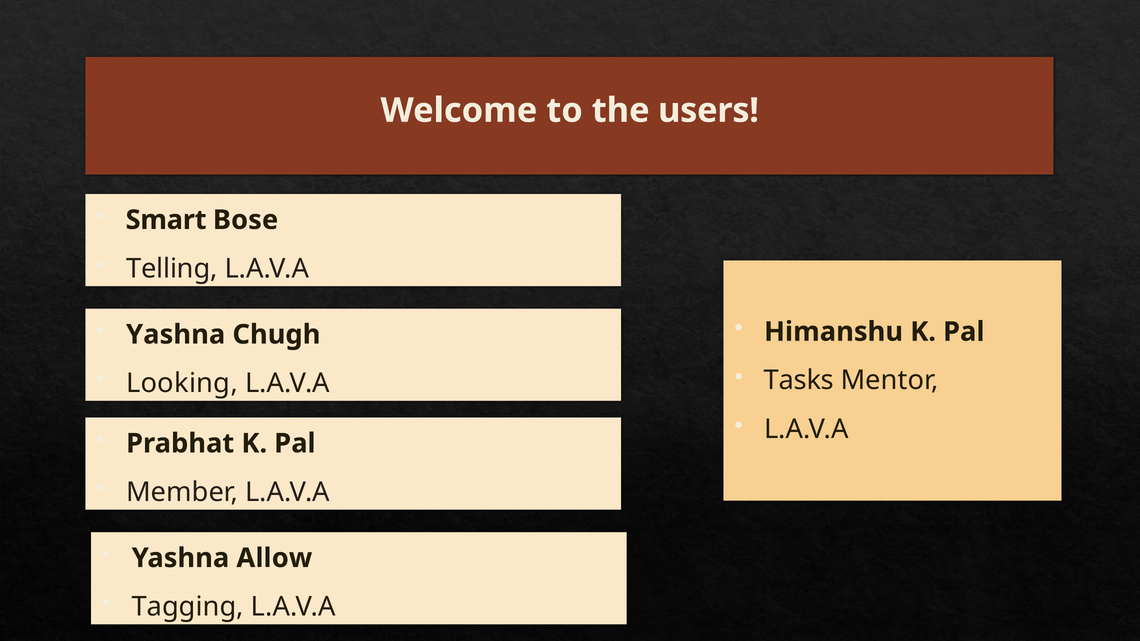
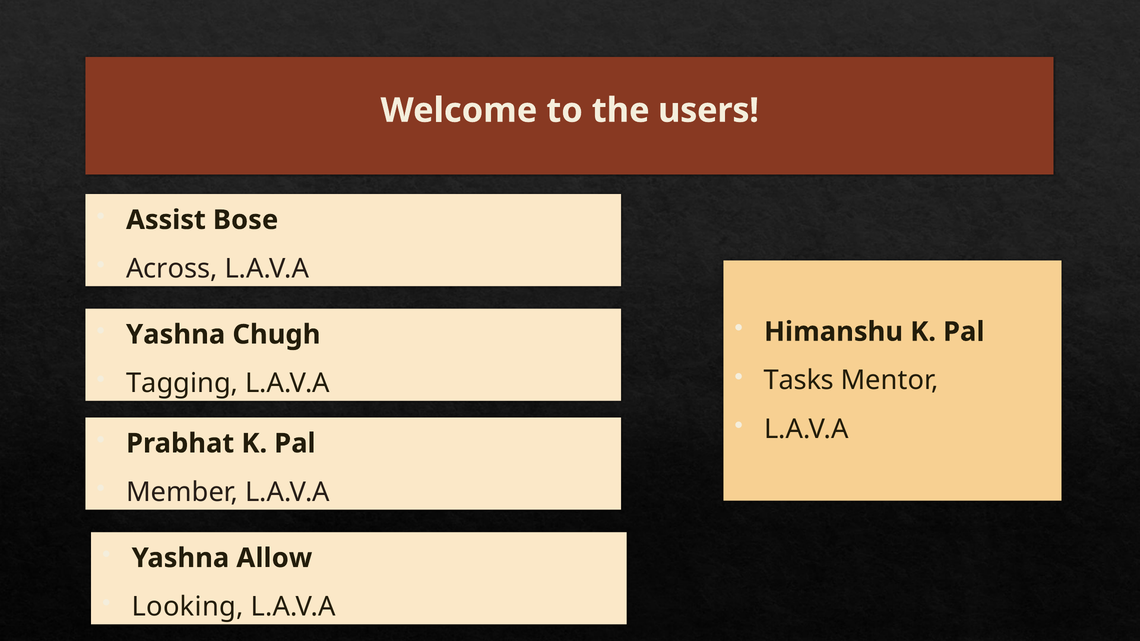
Smart: Smart -> Assist
Telling: Telling -> Across
Looking: Looking -> Tagging
Tagging: Tagging -> Looking
